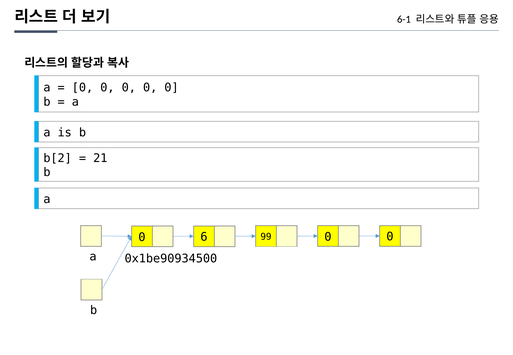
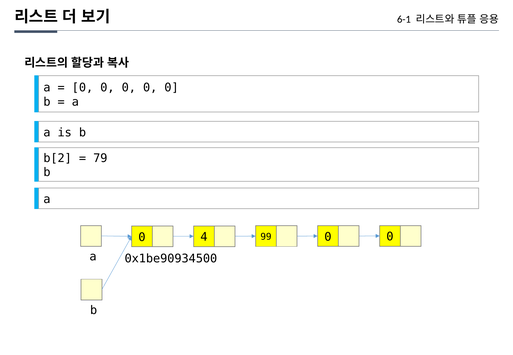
21: 21 -> 79
6: 6 -> 4
